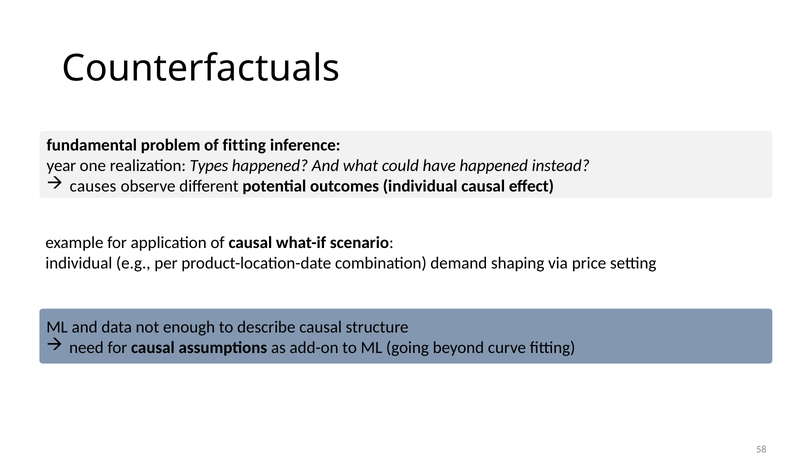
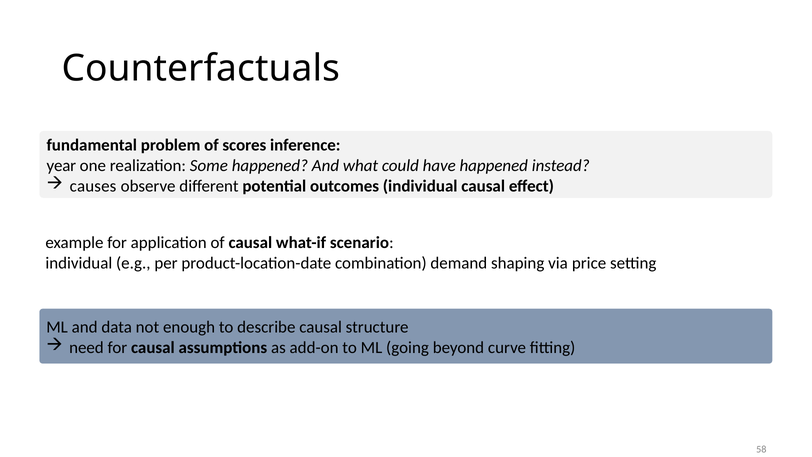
of fitting: fitting -> scores
Types: Types -> Some
